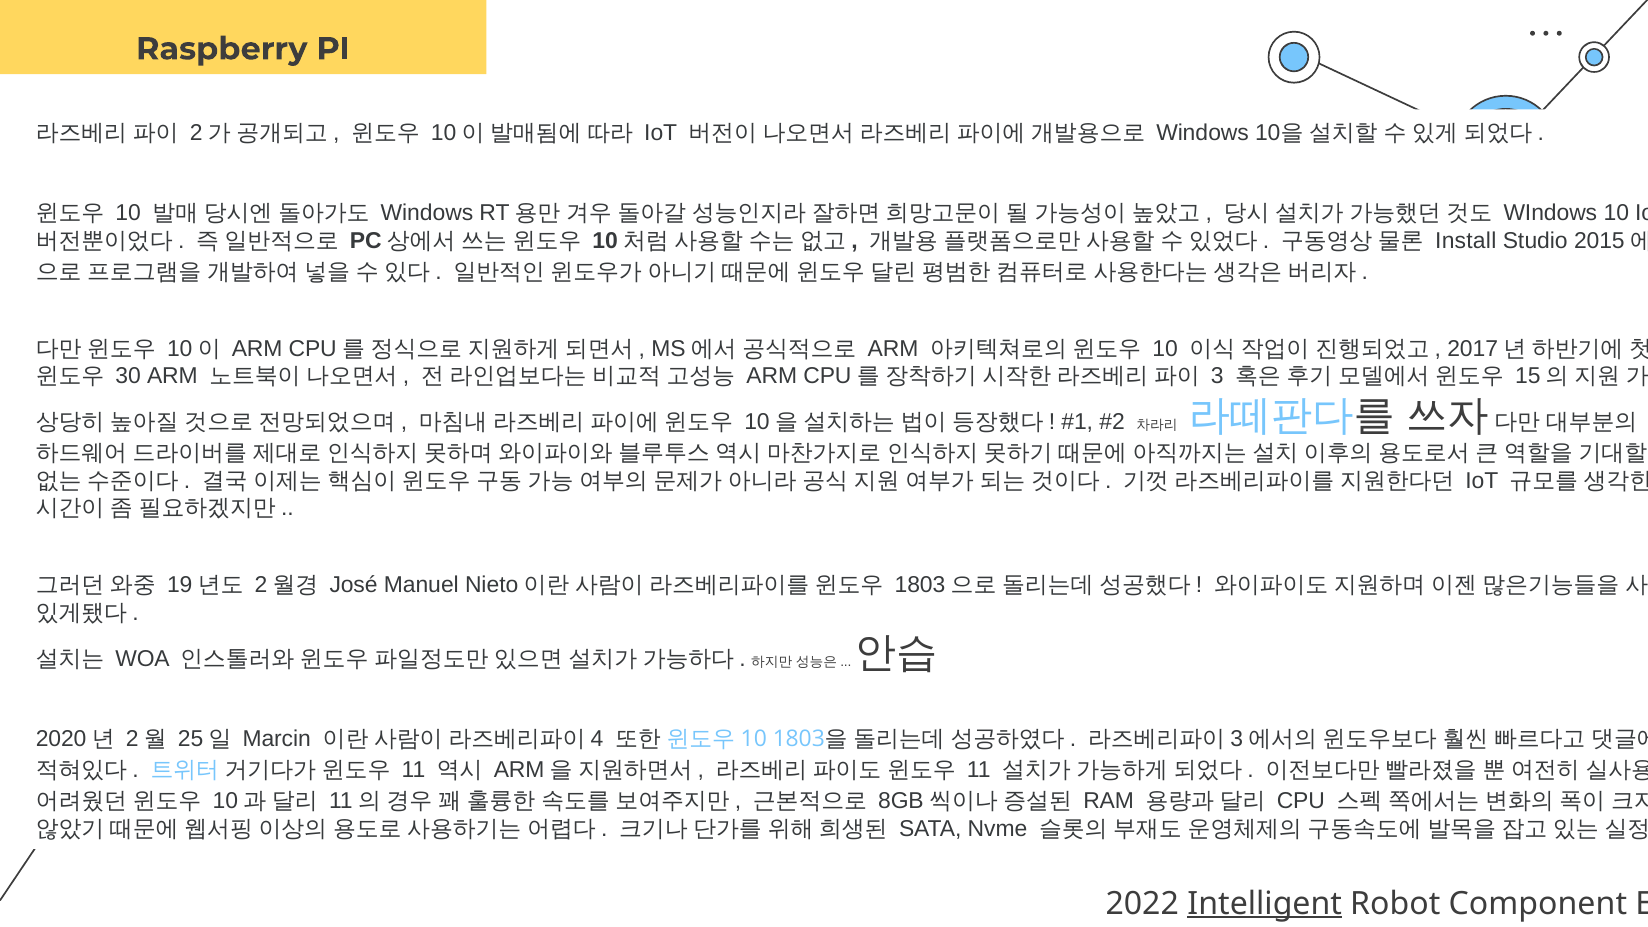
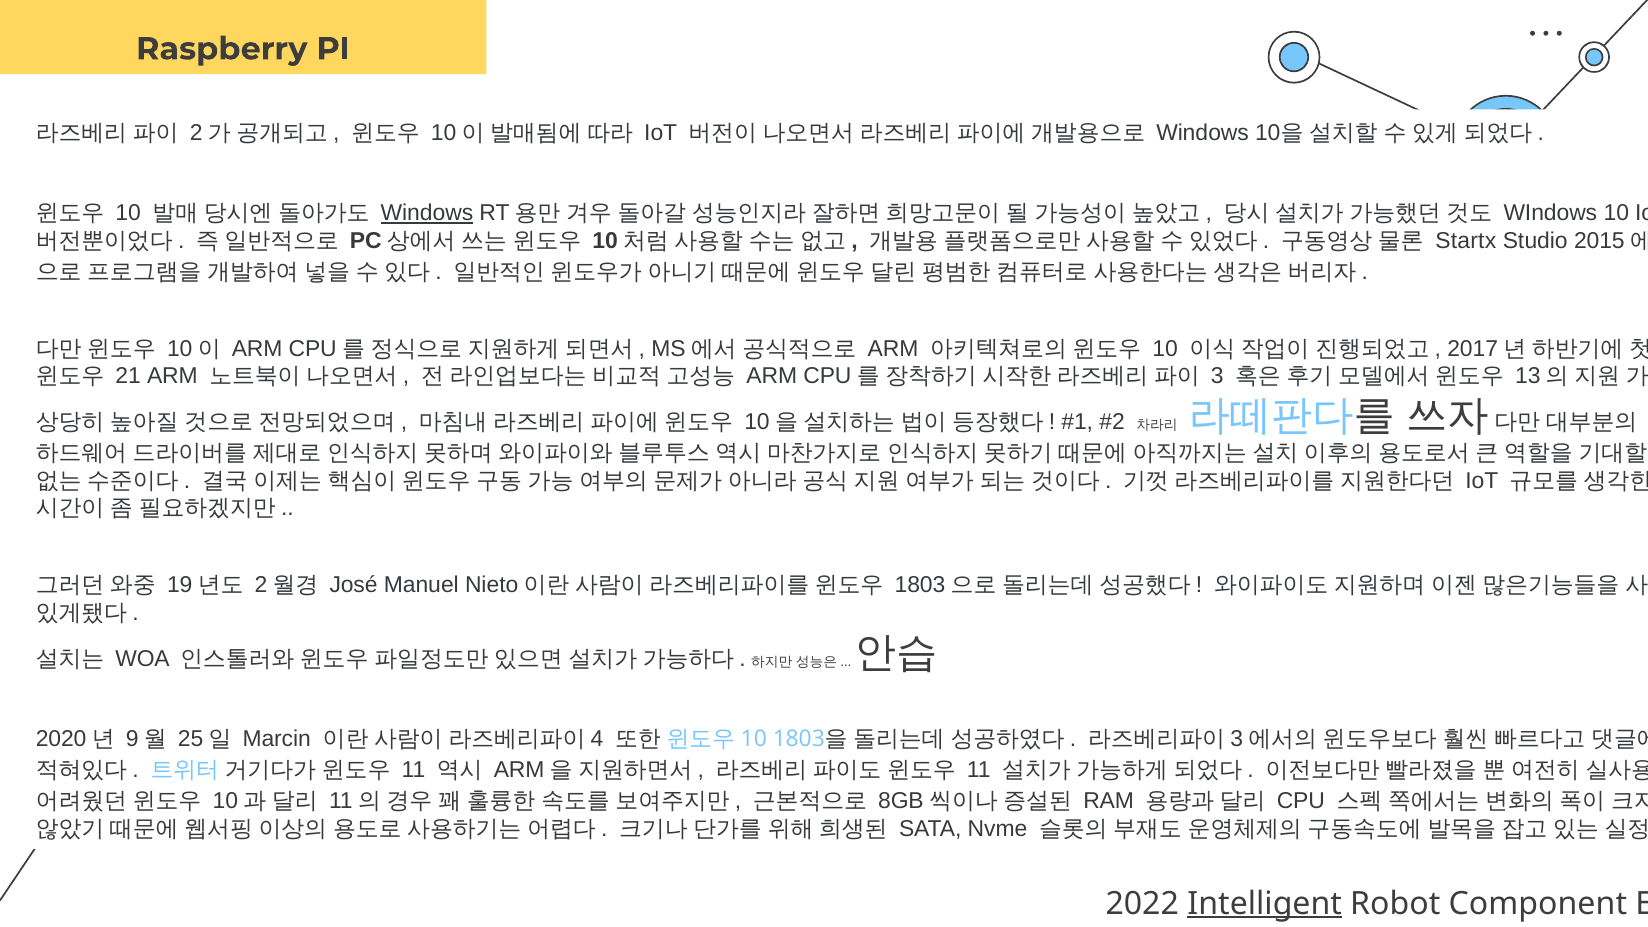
Windows at (427, 213) underline: none -> present
Install: Install -> Startx
30: 30 -> 21
15: 15 -> 13
2 at (132, 739): 2 -> 9
